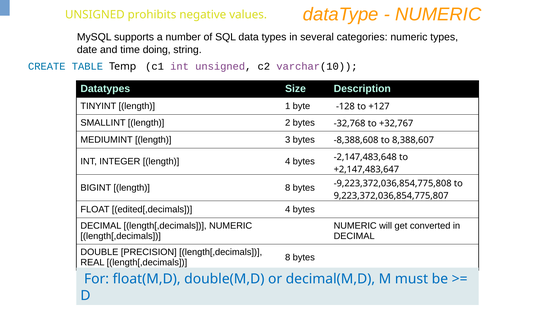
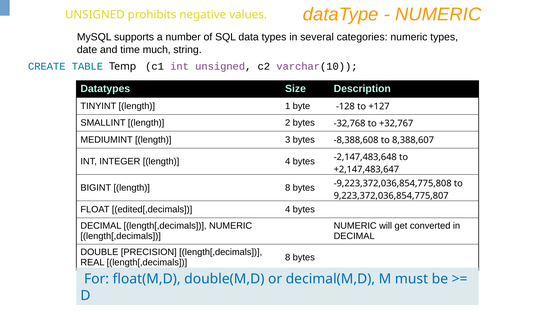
doing: doing -> much
